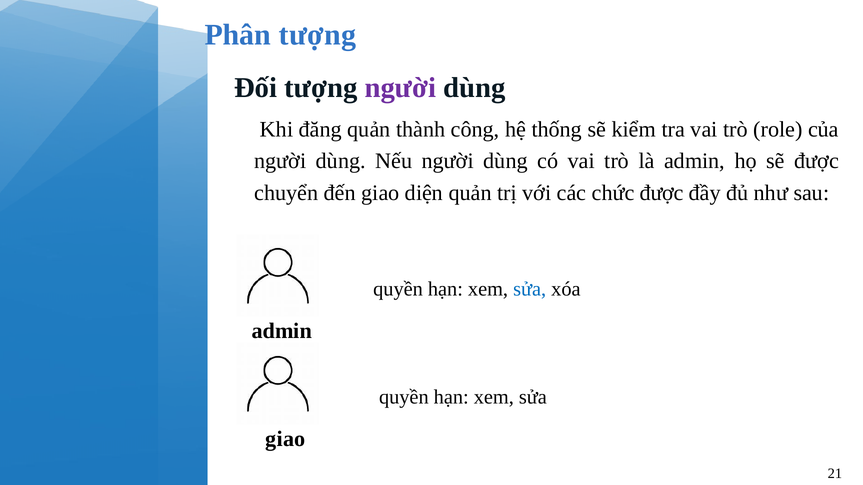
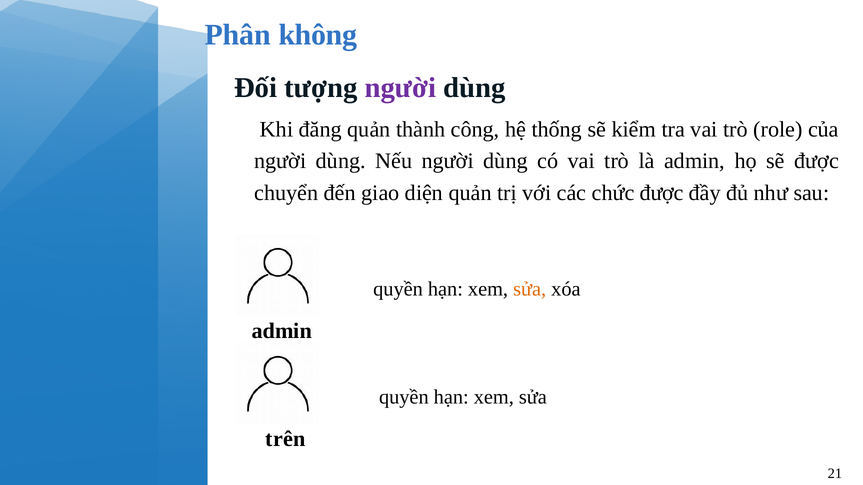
Phân tượng: tượng -> không
sửa at (530, 289) colour: blue -> orange
giao at (285, 439): giao -> trên
